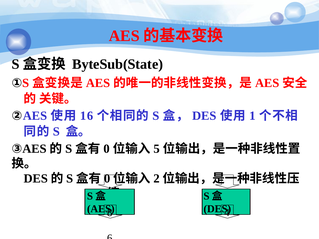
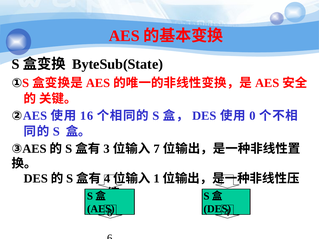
1: 1 -> 0
0 at (107, 149): 0 -> 3
5: 5 -> 7
0 at (107, 179): 0 -> 4
2: 2 -> 1
